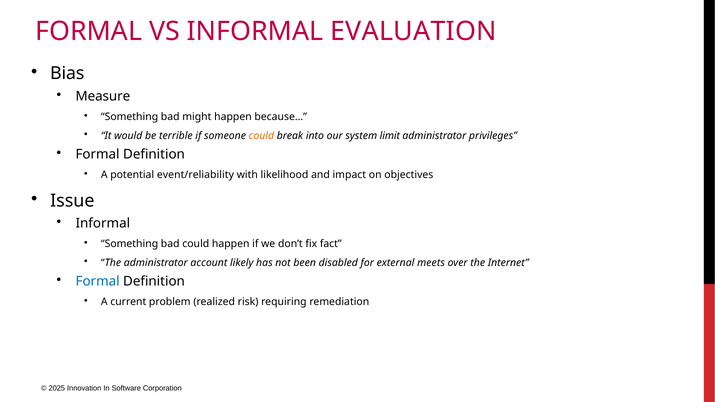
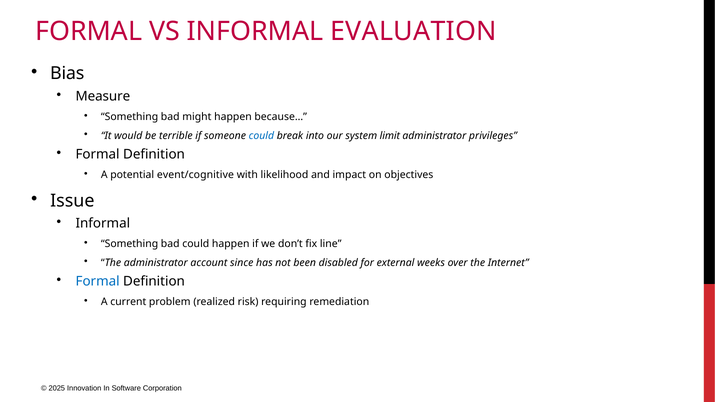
could at (261, 136) colour: orange -> blue
event/reliability: event/reliability -> event/cognitive
fact: fact -> line
likely: likely -> since
meets: meets -> weeks
